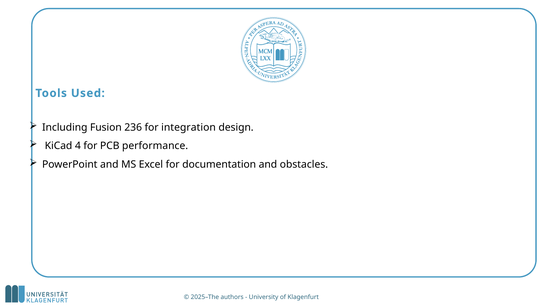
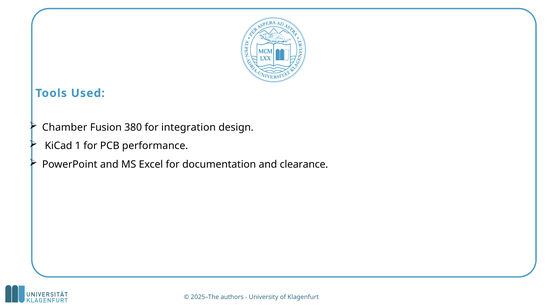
Including: Including -> Chamber
236: 236 -> 380
4: 4 -> 1
obstacles: obstacles -> clearance
